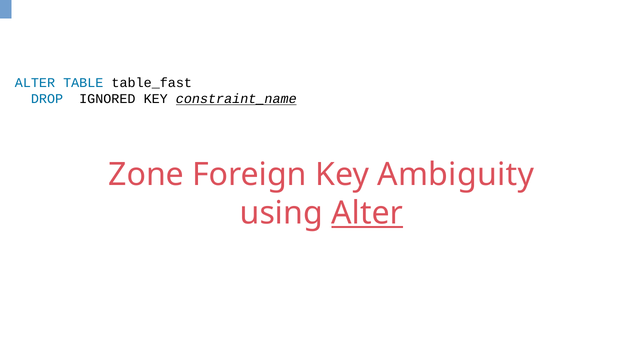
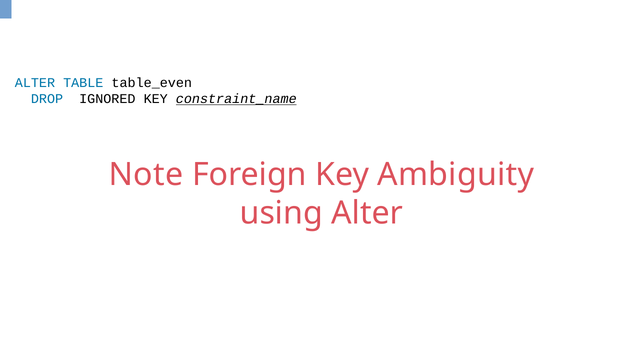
table_fast: table_fast -> table_even
Zone: Zone -> Note
Alter at (367, 213) underline: present -> none
